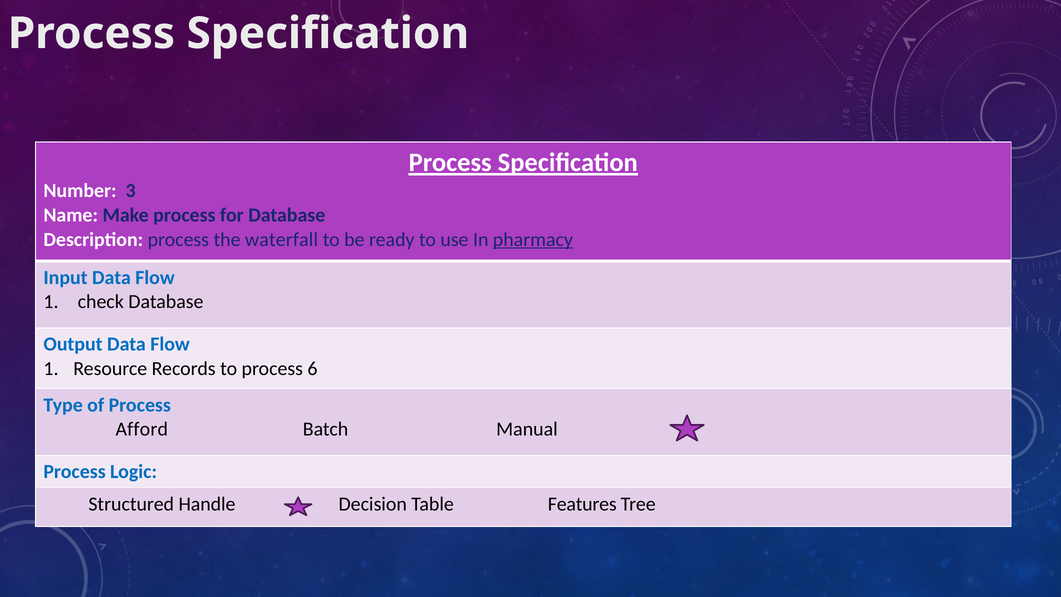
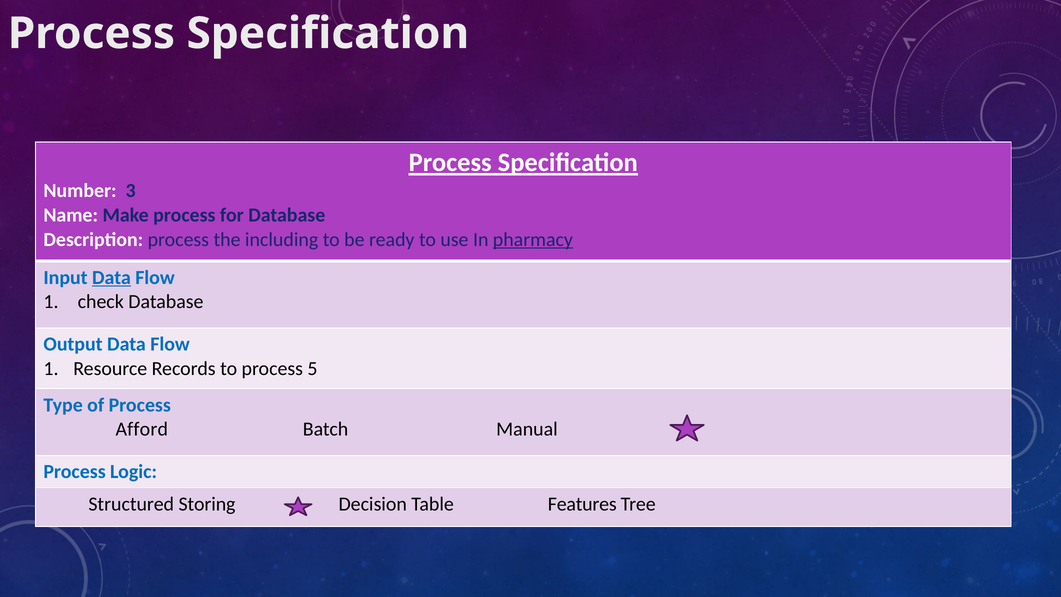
waterfall: waterfall -> including
Data at (112, 277) underline: none -> present
6: 6 -> 5
Handle: Handle -> Storing
